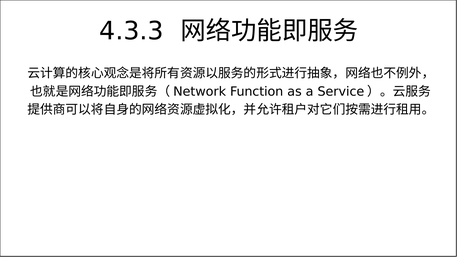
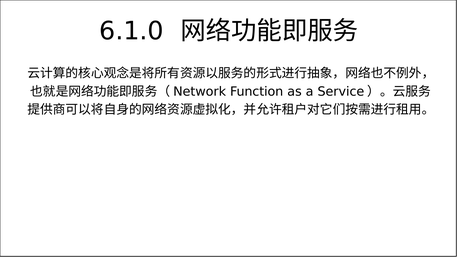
4.3.3: 4.3.3 -> 6.1.0
